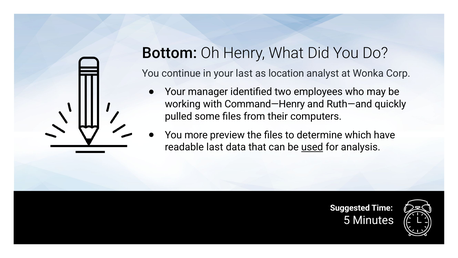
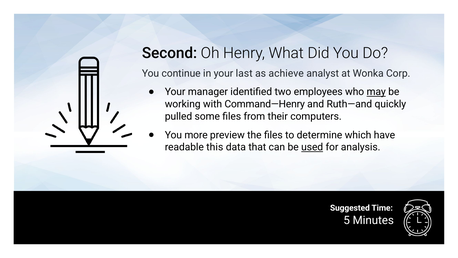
Bottom: Bottom -> Second
location: location -> achieve
may underline: none -> present
readable last: last -> this
